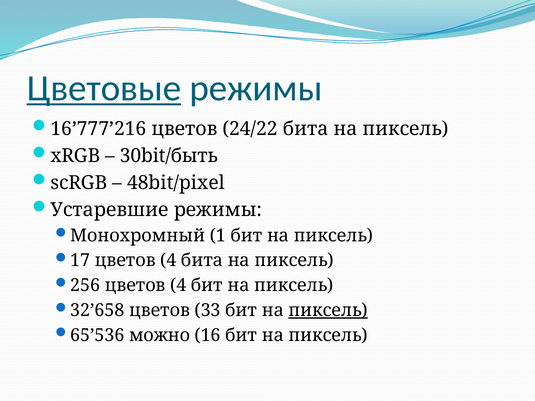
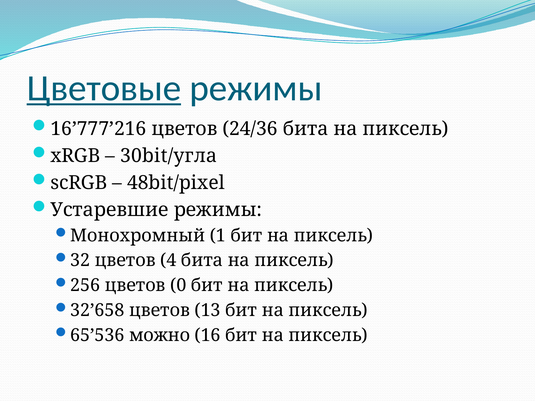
24/22: 24/22 -> 24/36
30bit/быть: 30bit/быть -> 30bit/угла
17: 17 -> 32
256 цветов 4: 4 -> 0
33: 33 -> 13
пиксель at (328, 311) underline: present -> none
